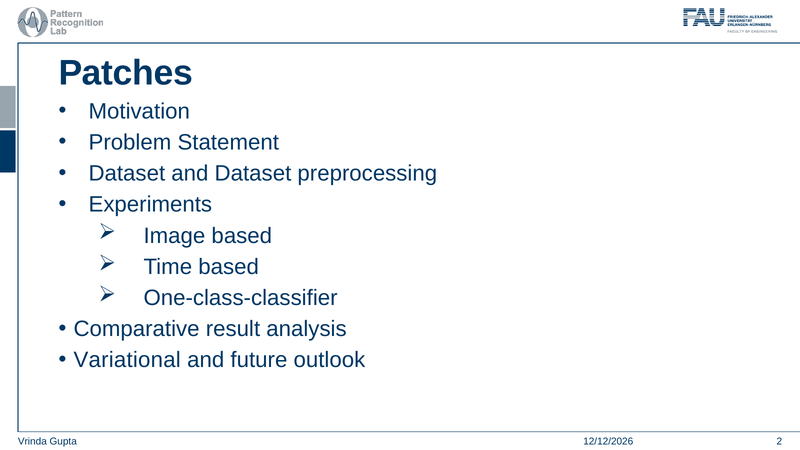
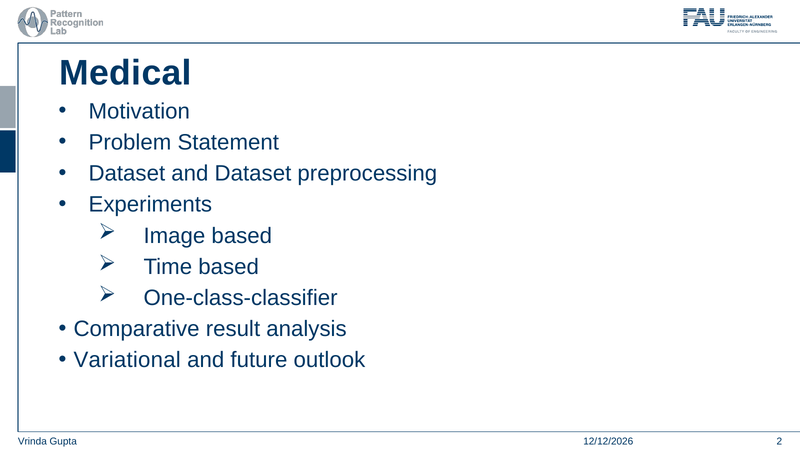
Patches: Patches -> Medical
